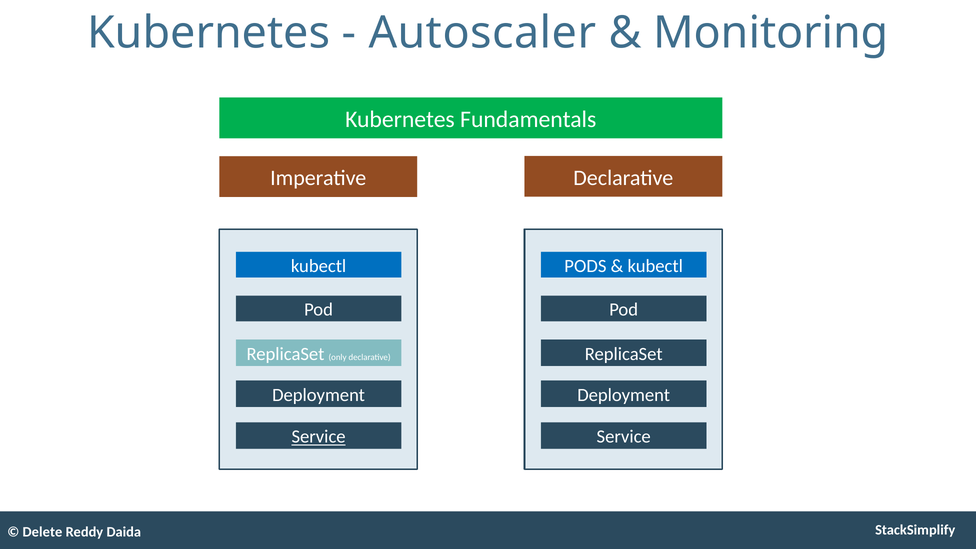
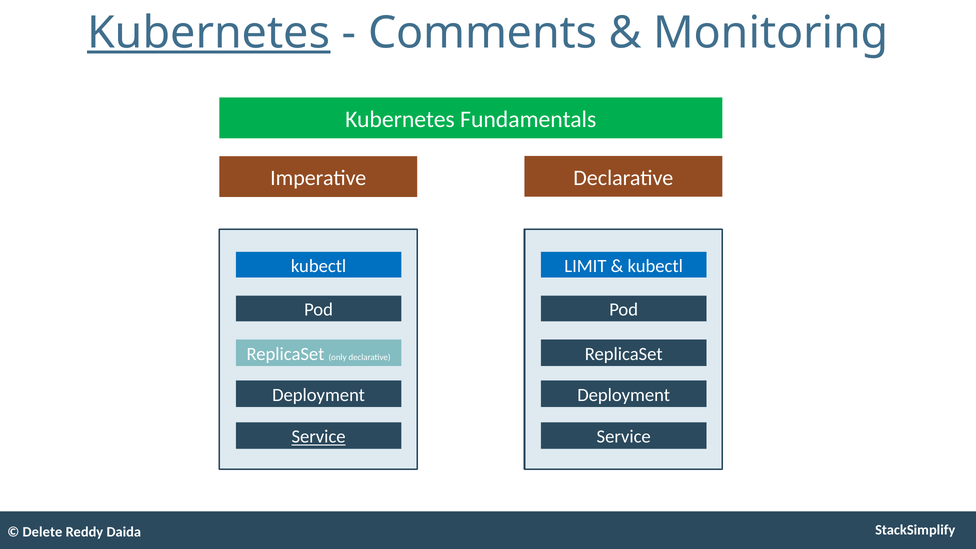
Kubernetes at (209, 33) underline: none -> present
Autoscaler: Autoscaler -> Comments
PODS: PODS -> LIMIT
